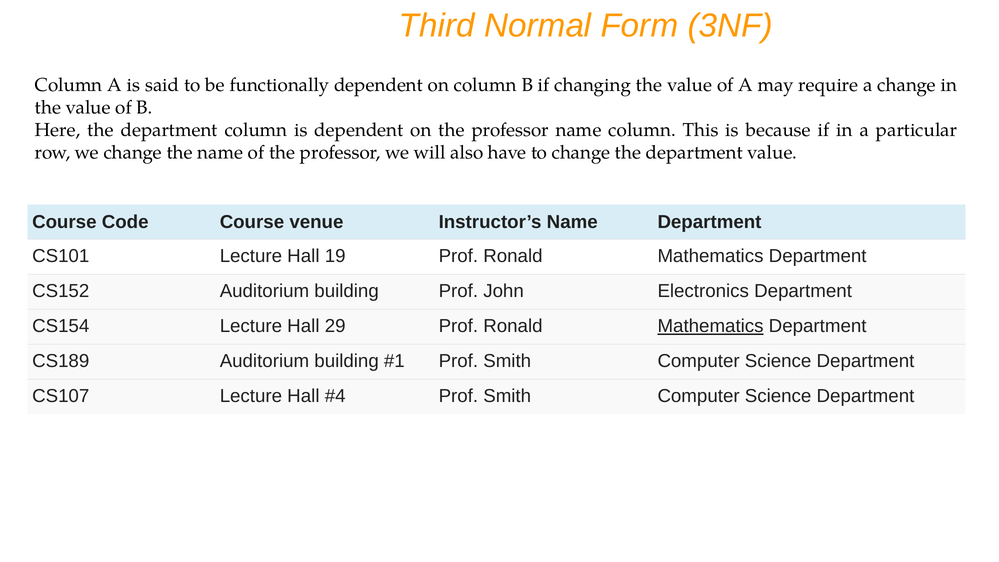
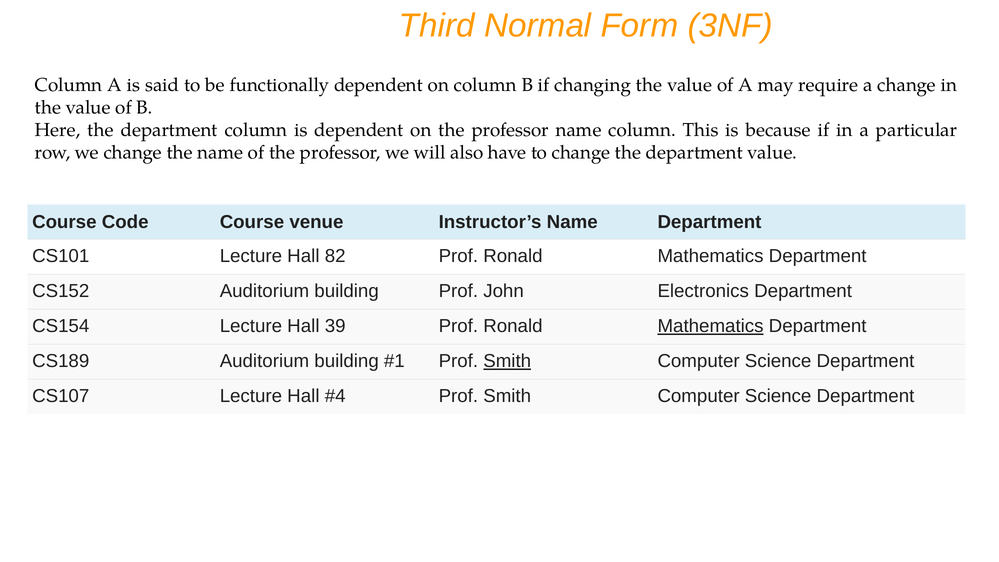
19: 19 -> 82
29: 29 -> 39
Smith at (507, 361) underline: none -> present
